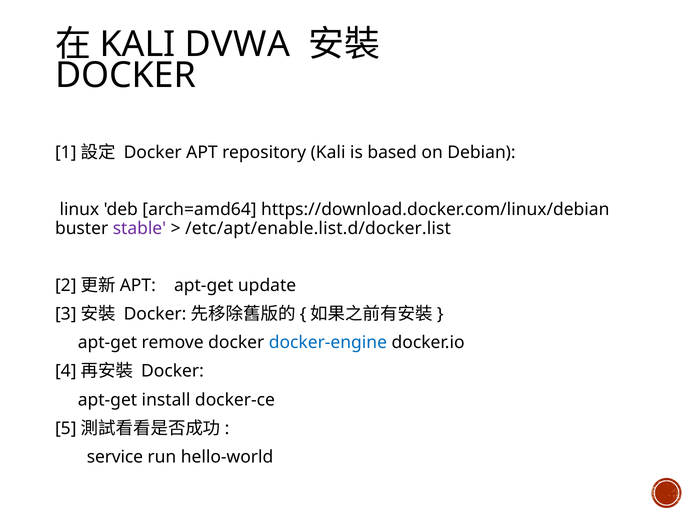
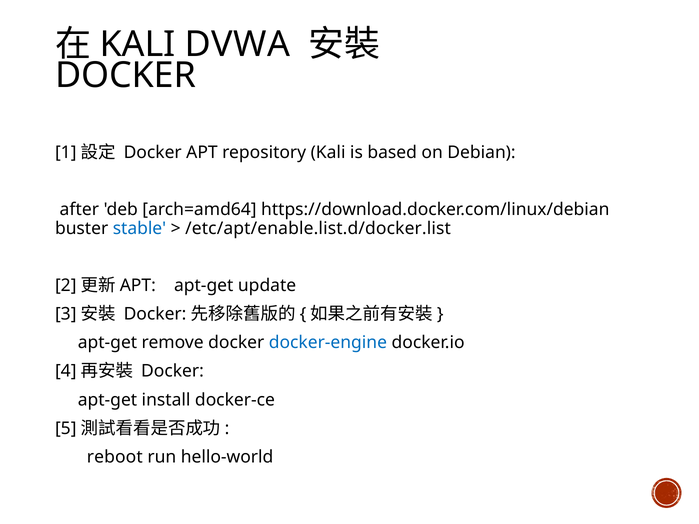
linux: linux -> after
stable colour: purple -> blue
service: service -> reboot
